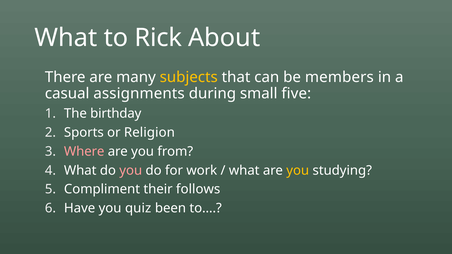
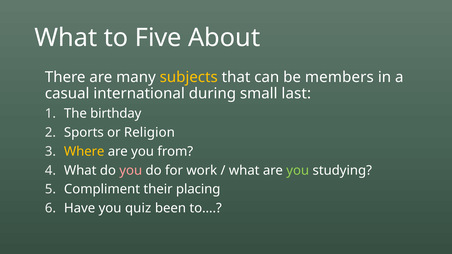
Rick: Rick -> Five
assignments: assignments -> international
five: five -> last
Where colour: pink -> yellow
you at (298, 171) colour: yellow -> light green
follows: follows -> placing
